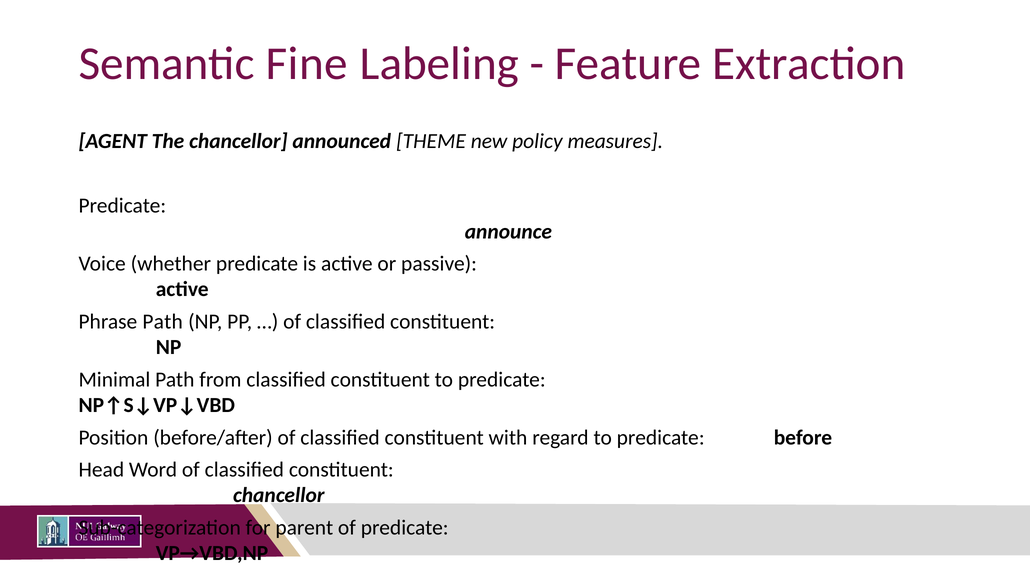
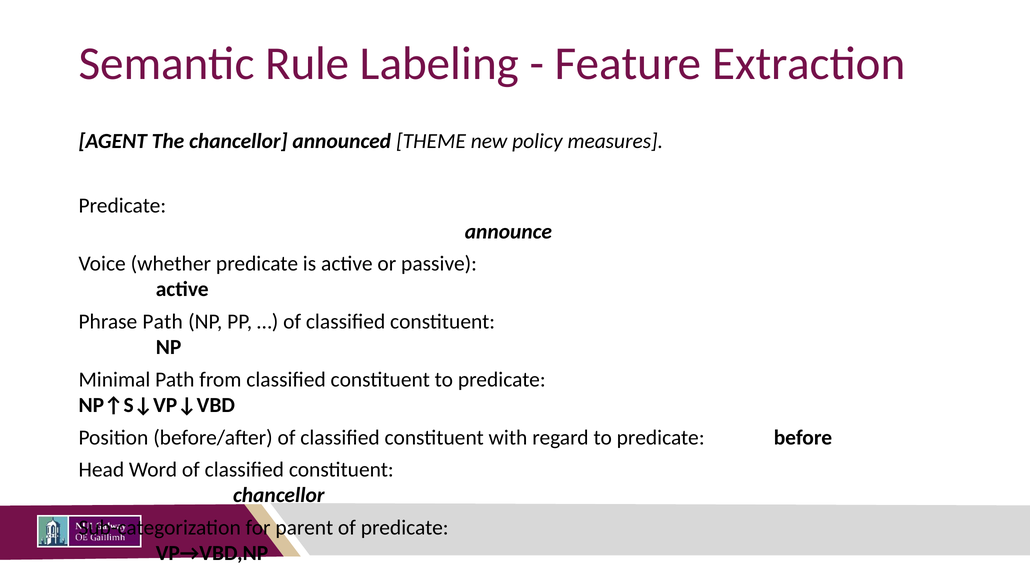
Fine: Fine -> Rule
